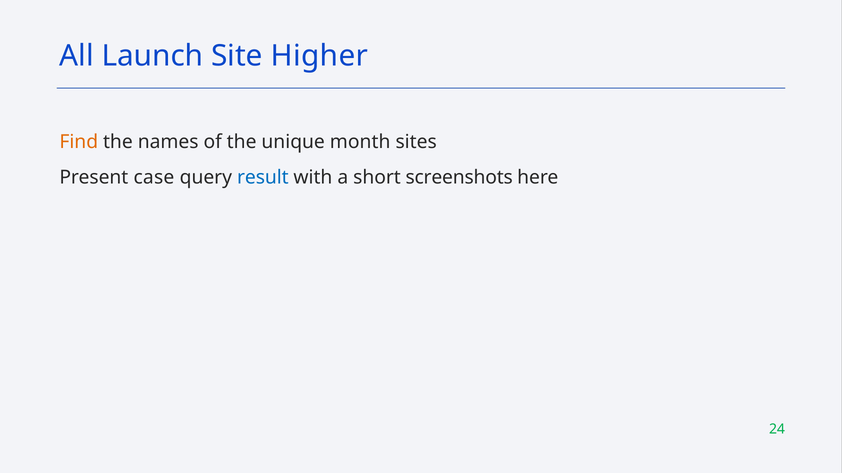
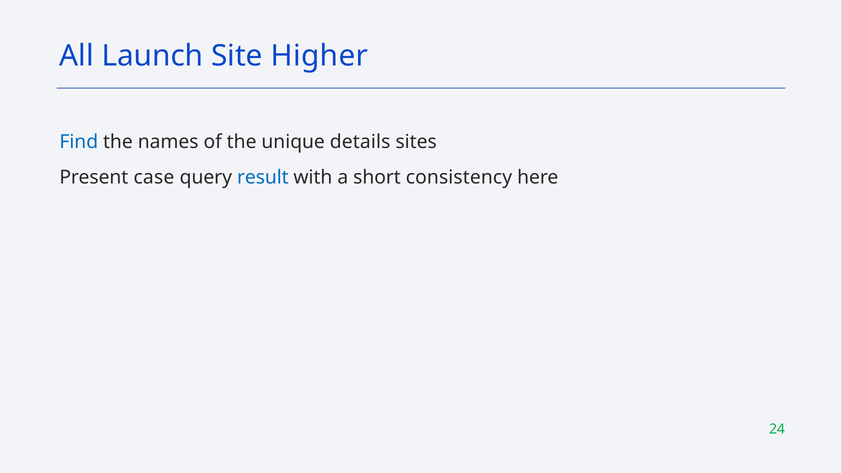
Find colour: orange -> blue
month: month -> details
screenshots: screenshots -> consistency
